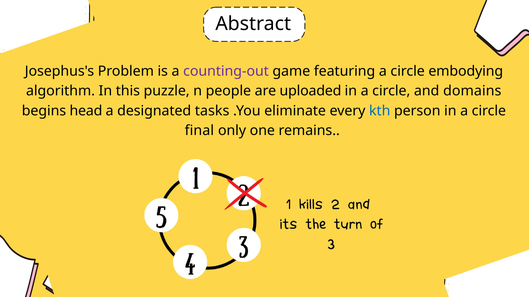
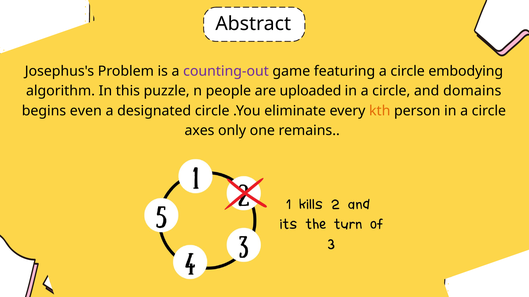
head: head -> even
designated tasks: tasks -> circle
kth colour: blue -> orange
final: final -> axes
